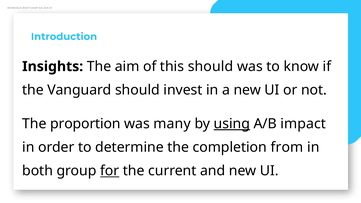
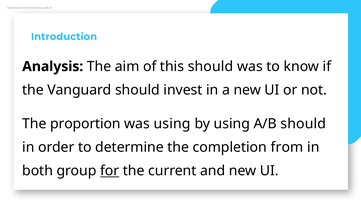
Insights: Insights -> Analysis
was many: many -> using
using at (232, 124) underline: present -> none
A/B impact: impact -> should
